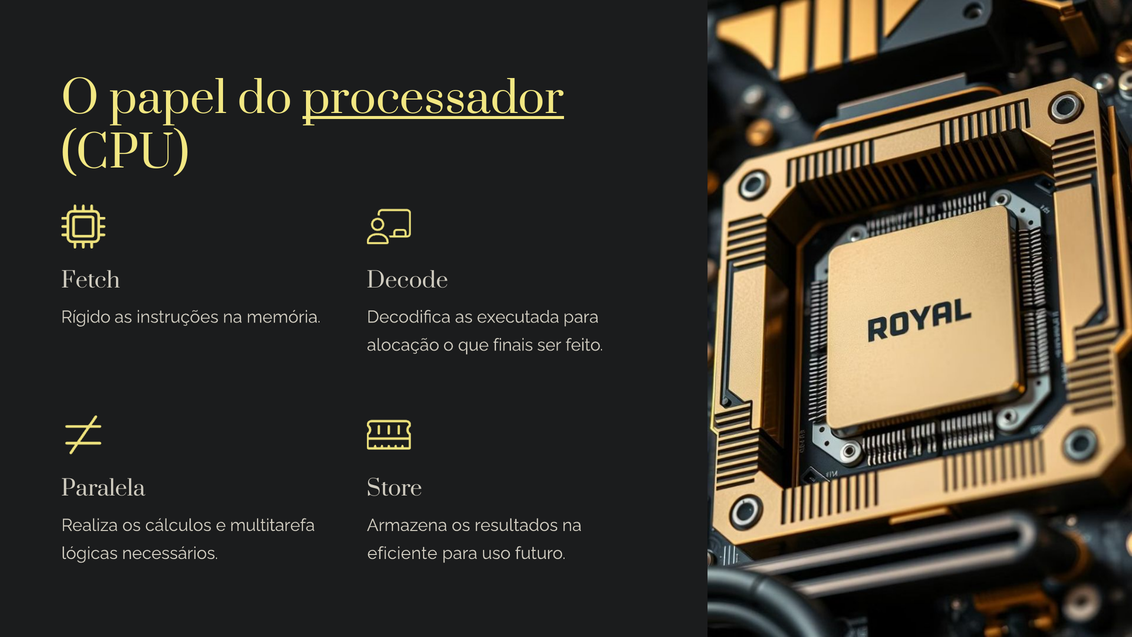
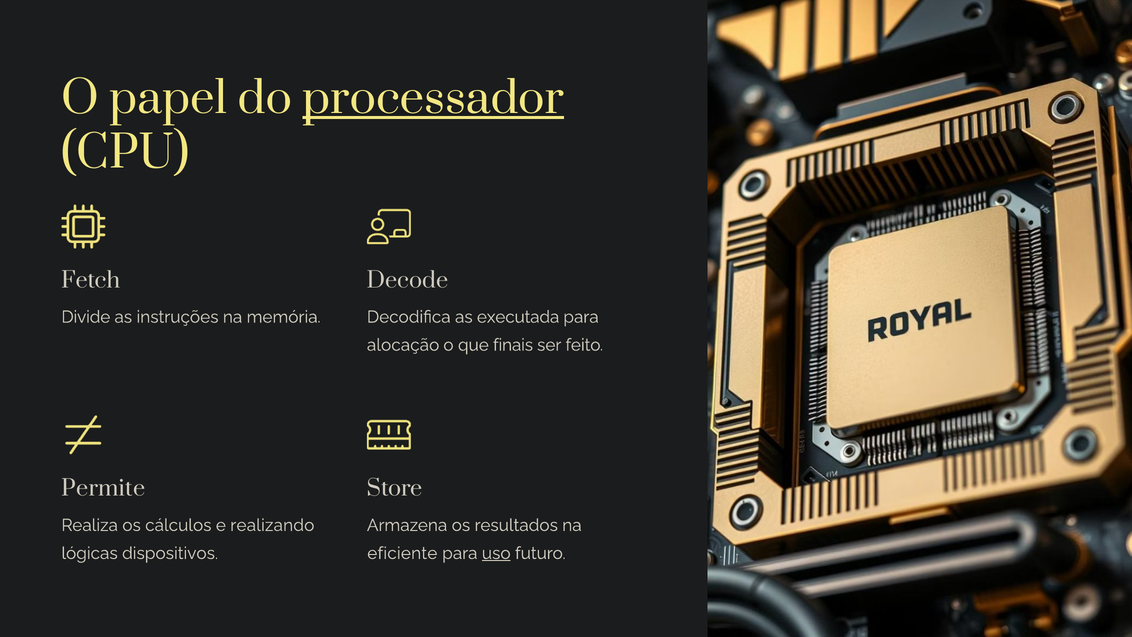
Rígido: Rígido -> Divide
Paralela: Paralela -> Permite
multitarefa: multitarefa -> realizando
necessários: necessários -> dispositivos
uso underline: none -> present
